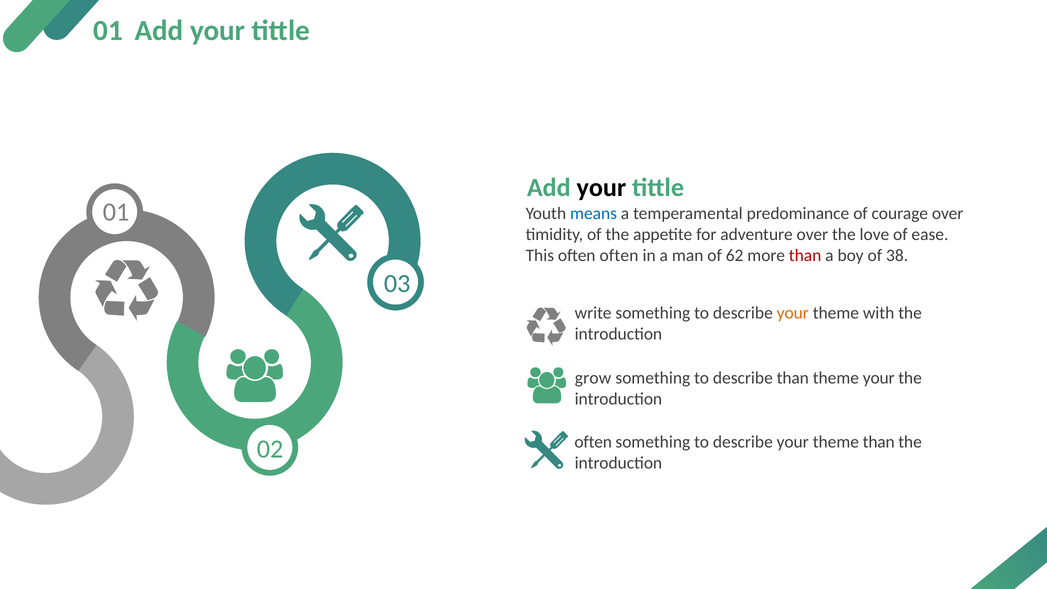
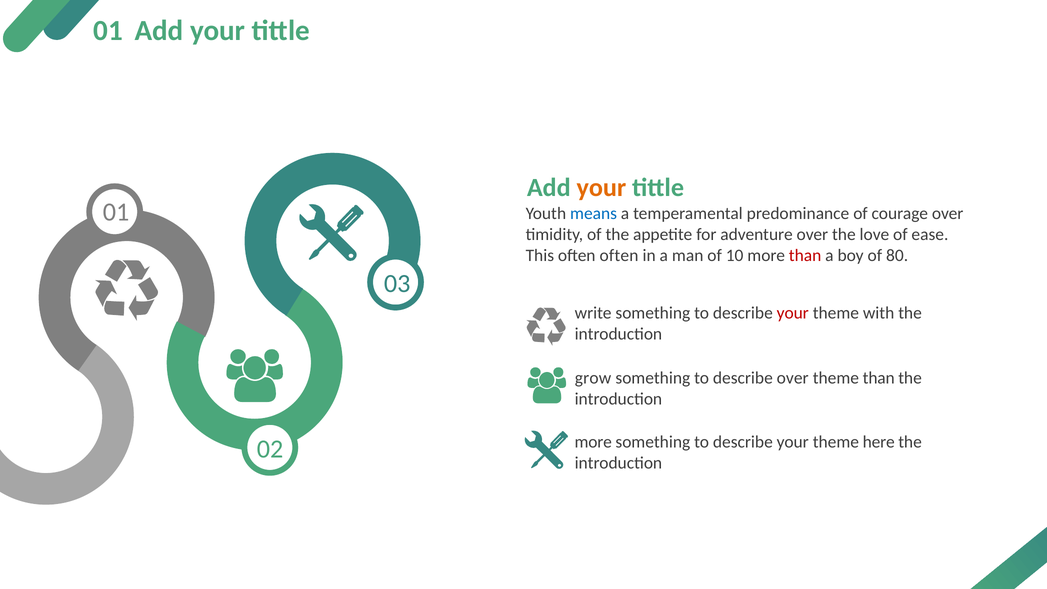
your at (601, 188) colour: black -> orange
62: 62 -> 10
38: 38 -> 80
your at (793, 313) colour: orange -> red
describe than: than -> over
theme your: your -> than
often at (593, 442): often -> more
theme than: than -> here
